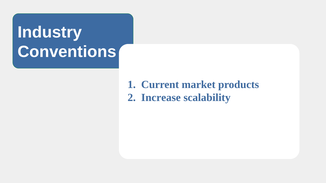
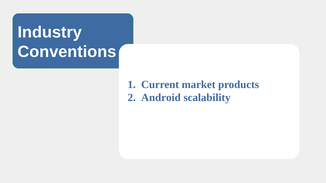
Increase: Increase -> Android
